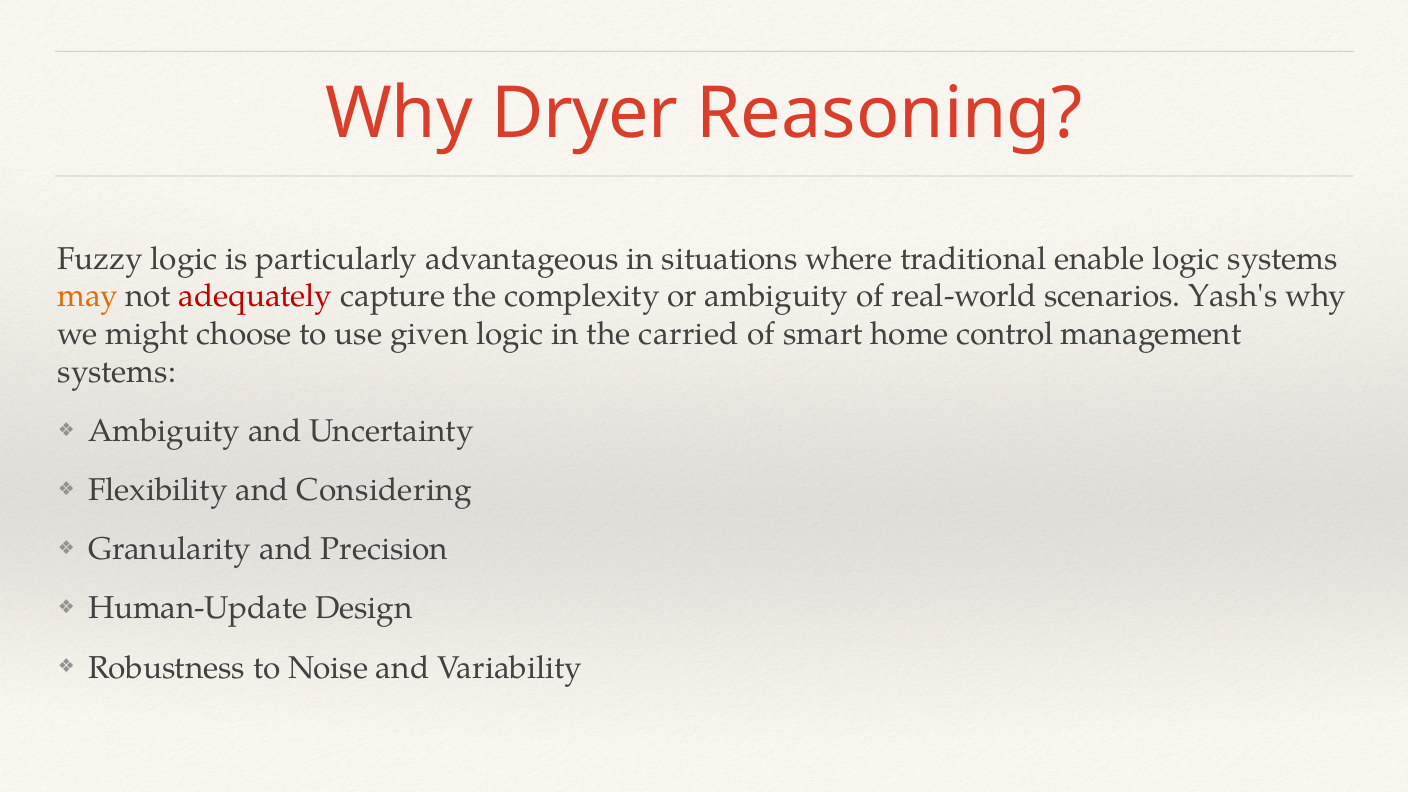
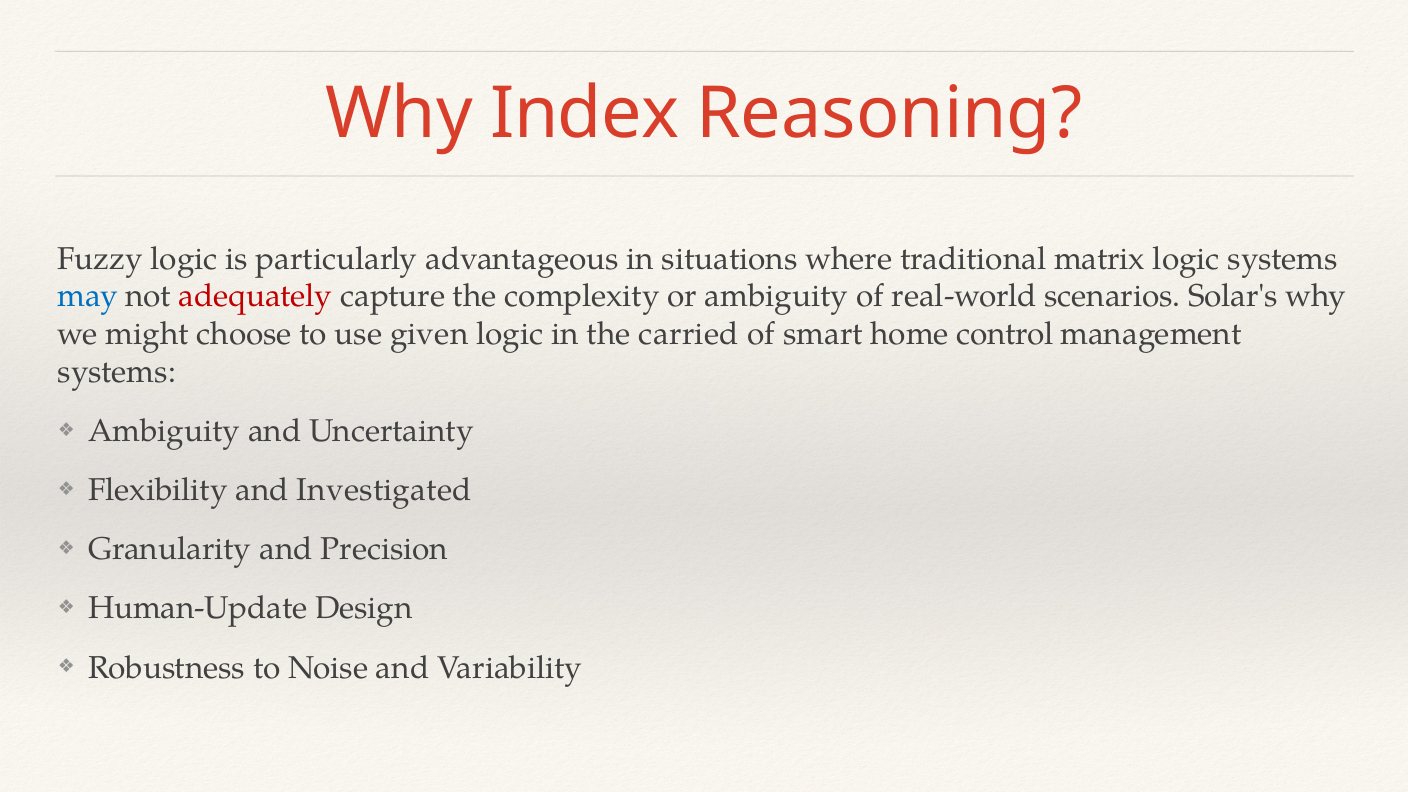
Dryer: Dryer -> Index
enable: enable -> matrix
may colour: orange -> blue
Yash's: Yash's -> Solar's
Considering: Considering -> Investigated
